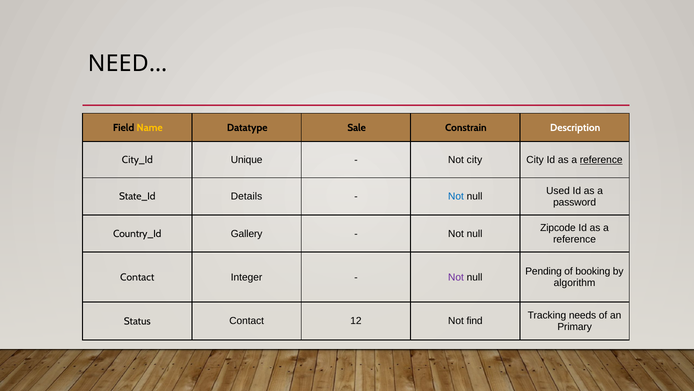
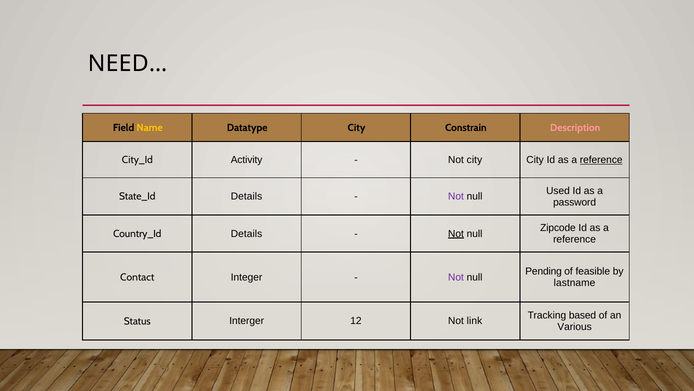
Datatype Sale: Sale -> City
Description colour: white -> pink
Unique: Unique -> Activity
Not at (456, 196) colour: blue -> purple
Gallery at (247, 233): Gallery -> Details
Not at (456, 233) underline: none -> present
booking: booking -> feasible
algorithm: algorithm -> lastname
needs: needs -> based
Status Contact: Contact -> Interger
find: find -> link
Primary: Primary -> Various
